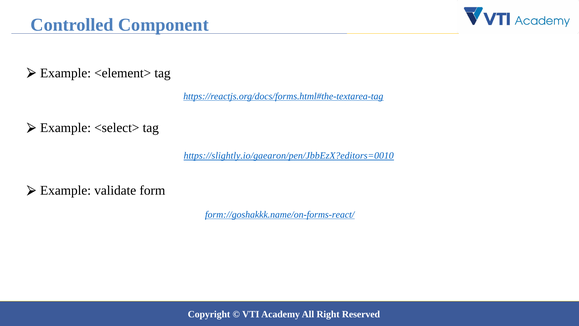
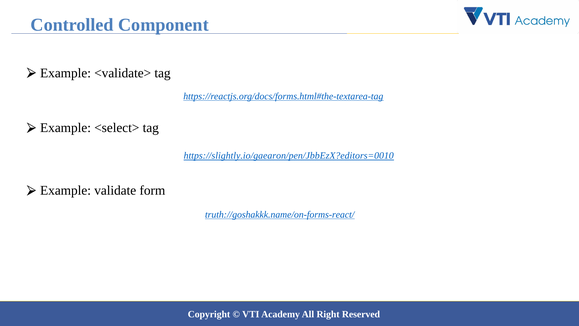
<element>: <element> -> <validate>
form://goshakkk.name/on-forms-react/: form://goshakkk.name/on-forms-react/ -> truth://goshakkk.name/on-forms-react/
